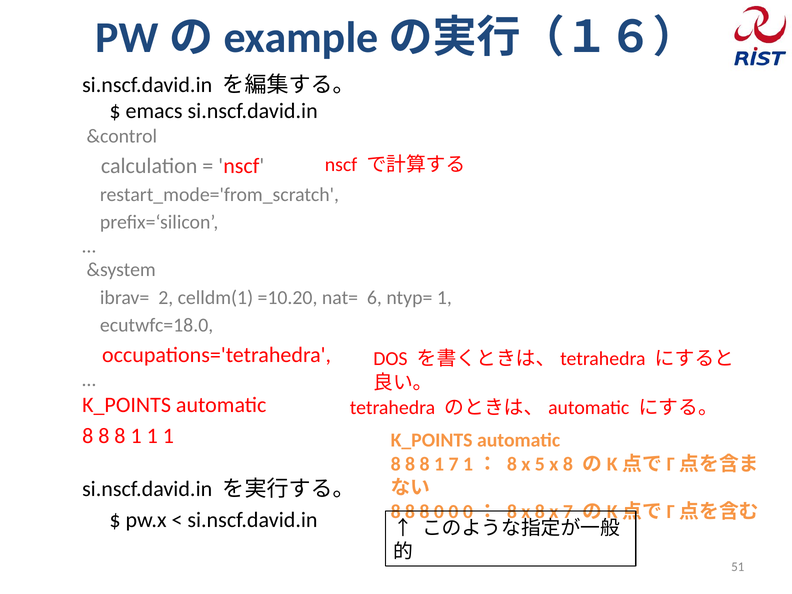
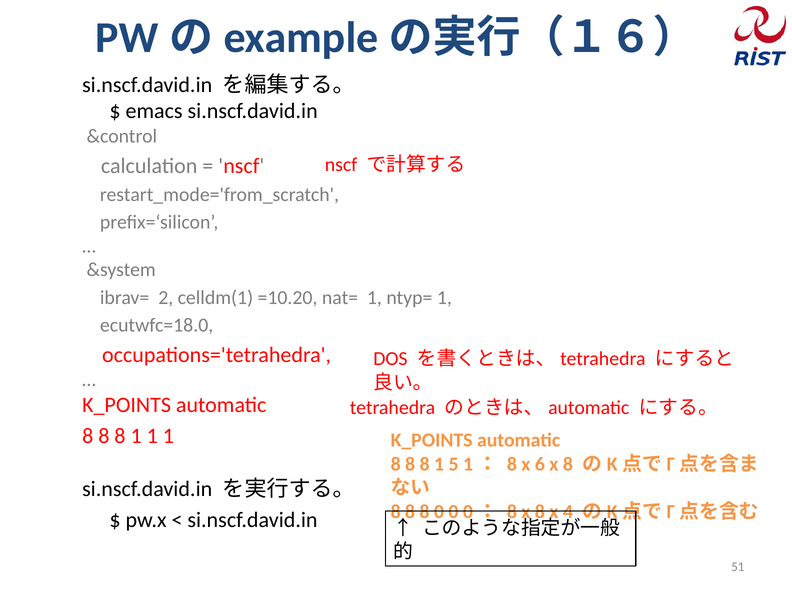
nat= 6: 6 -> 1
1 7: 7 -> 5
5: 5 -> 6
x 7: 7 -> 4
